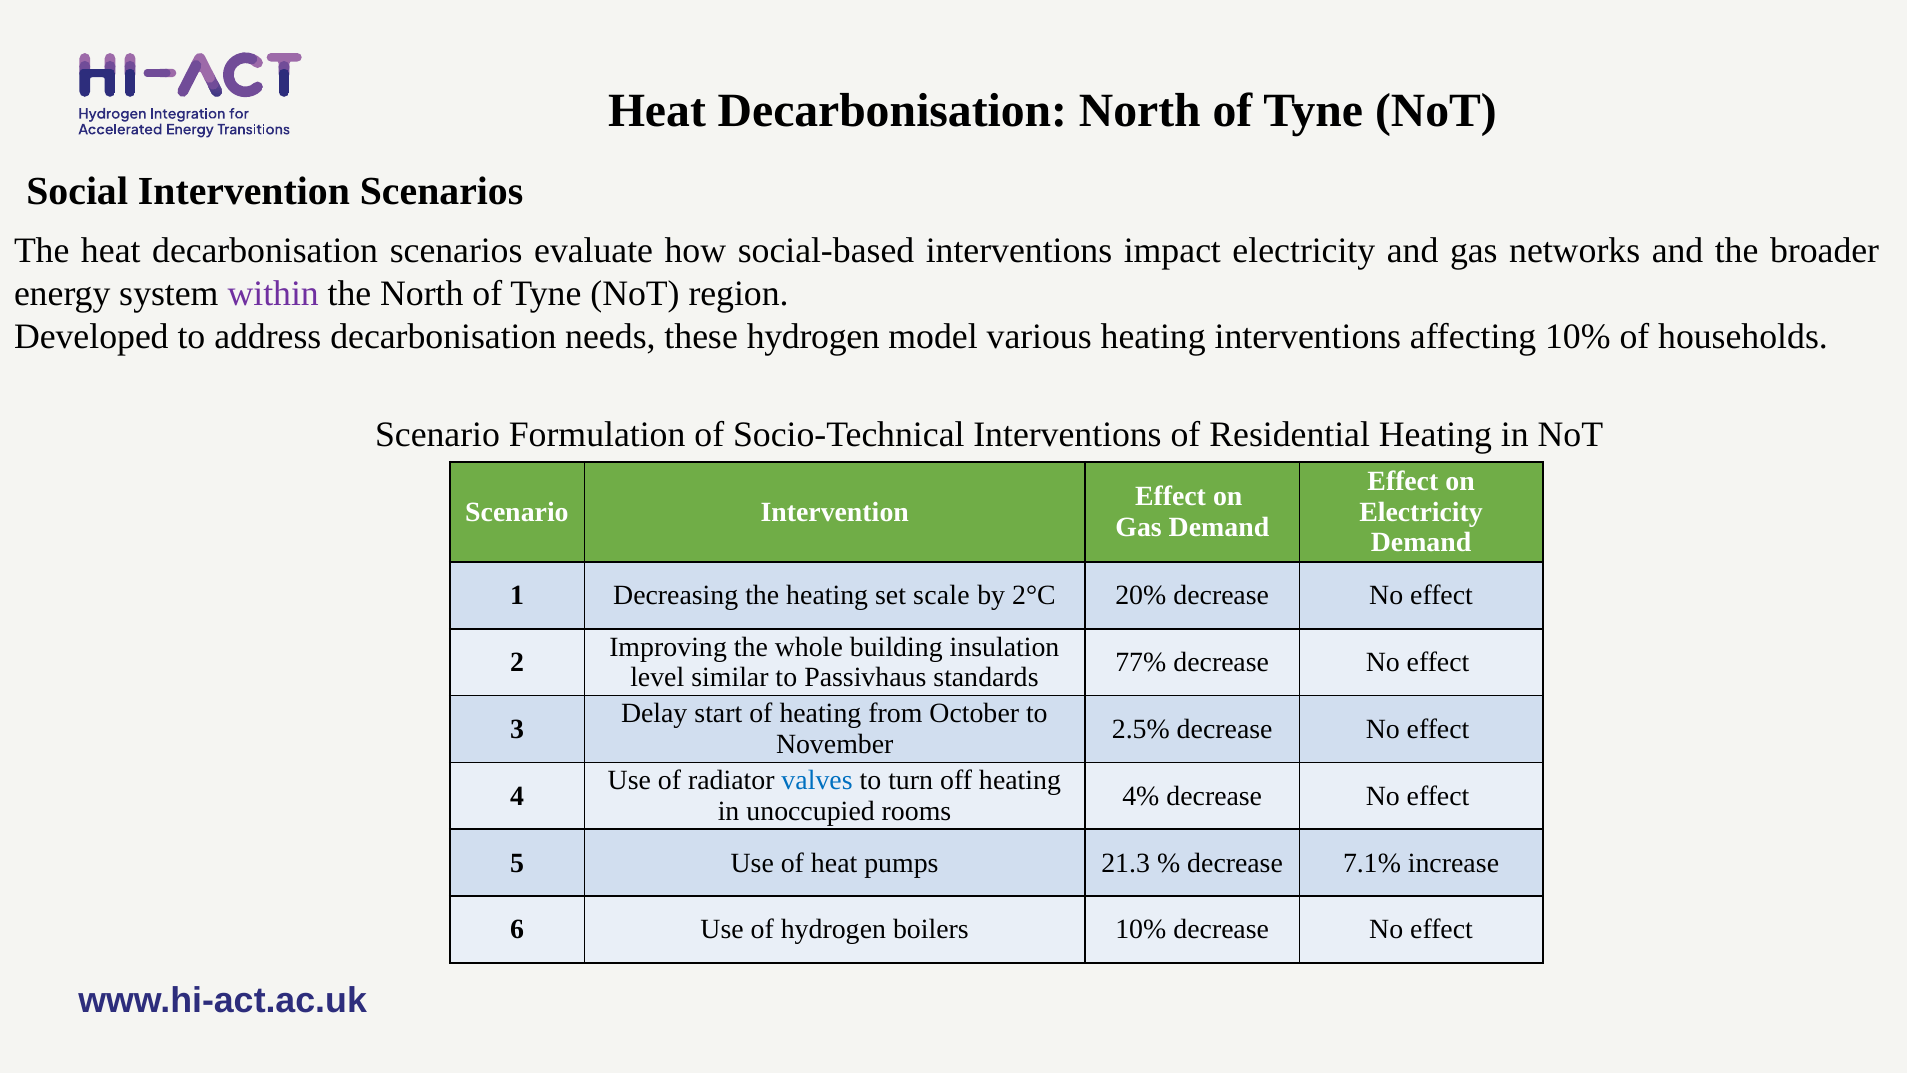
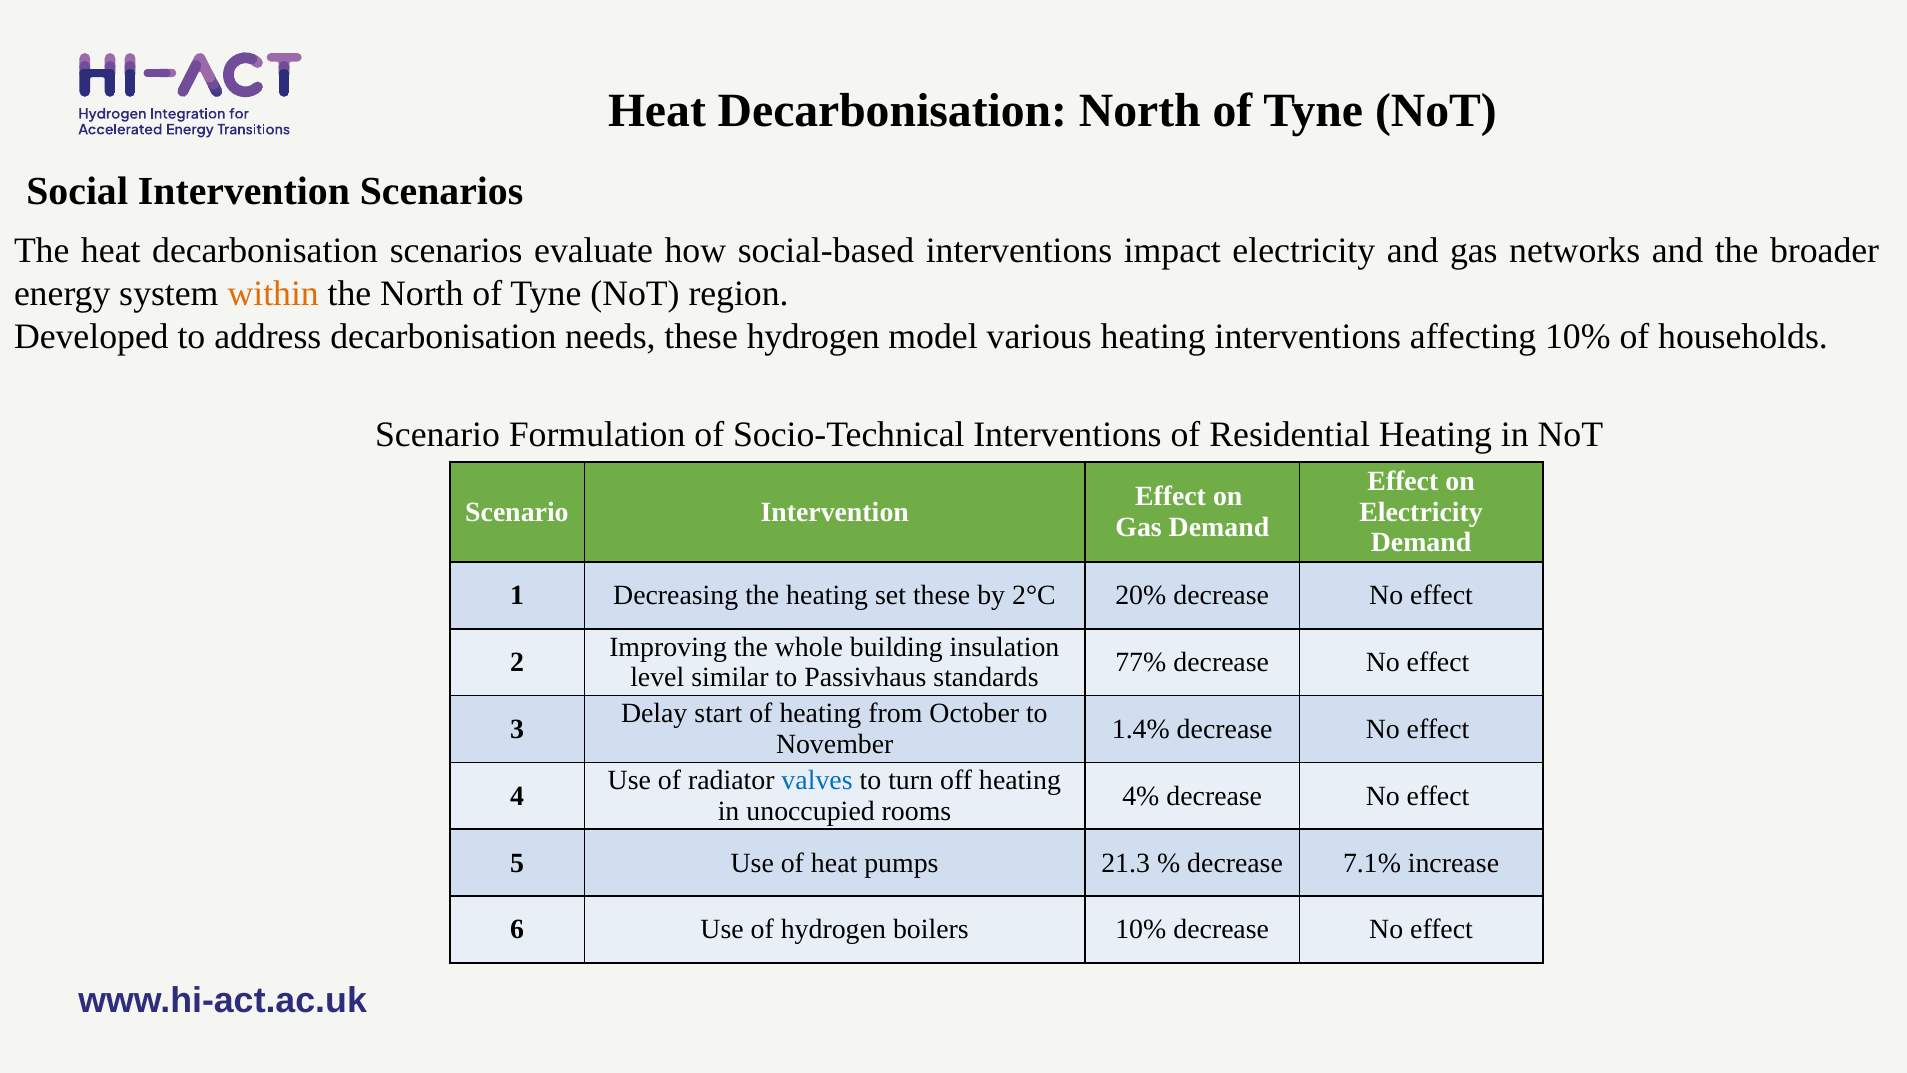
within colour: purple -> orange
set scale: scale -> these
2.5%: 2.5% -> 1.4%
